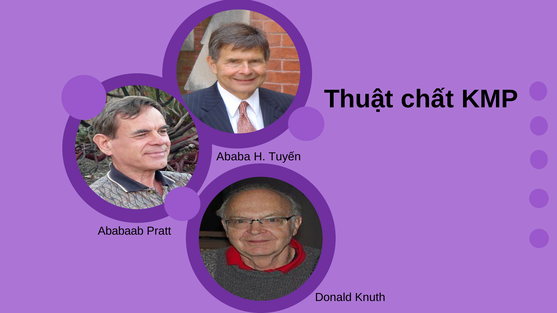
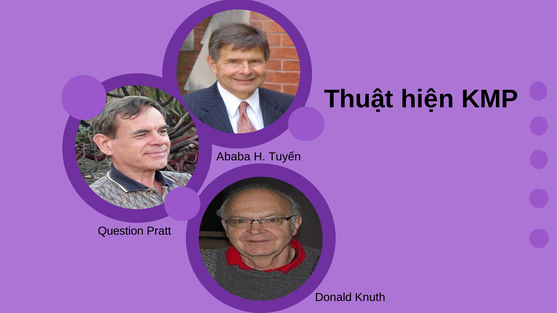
chất: chất -> hiện
Ababaab: Ababaab -> Question
